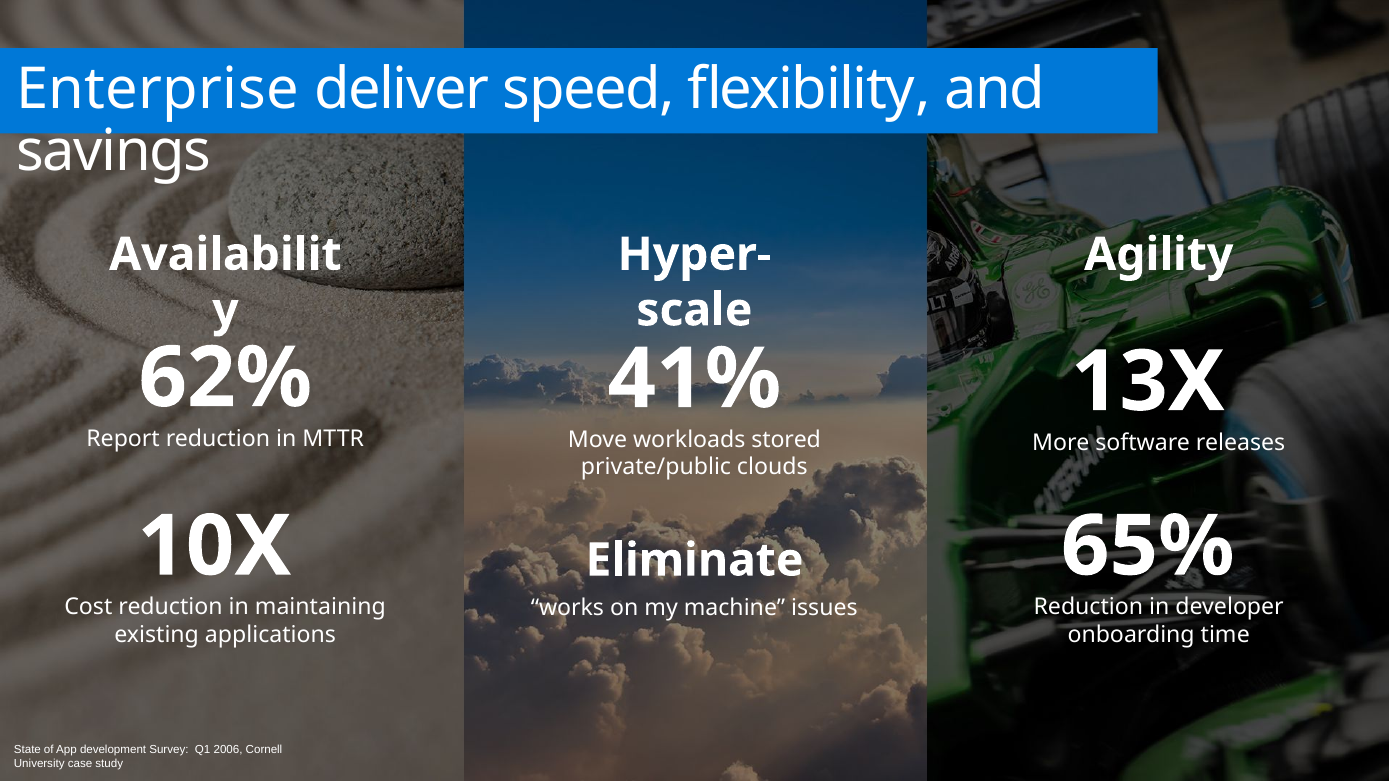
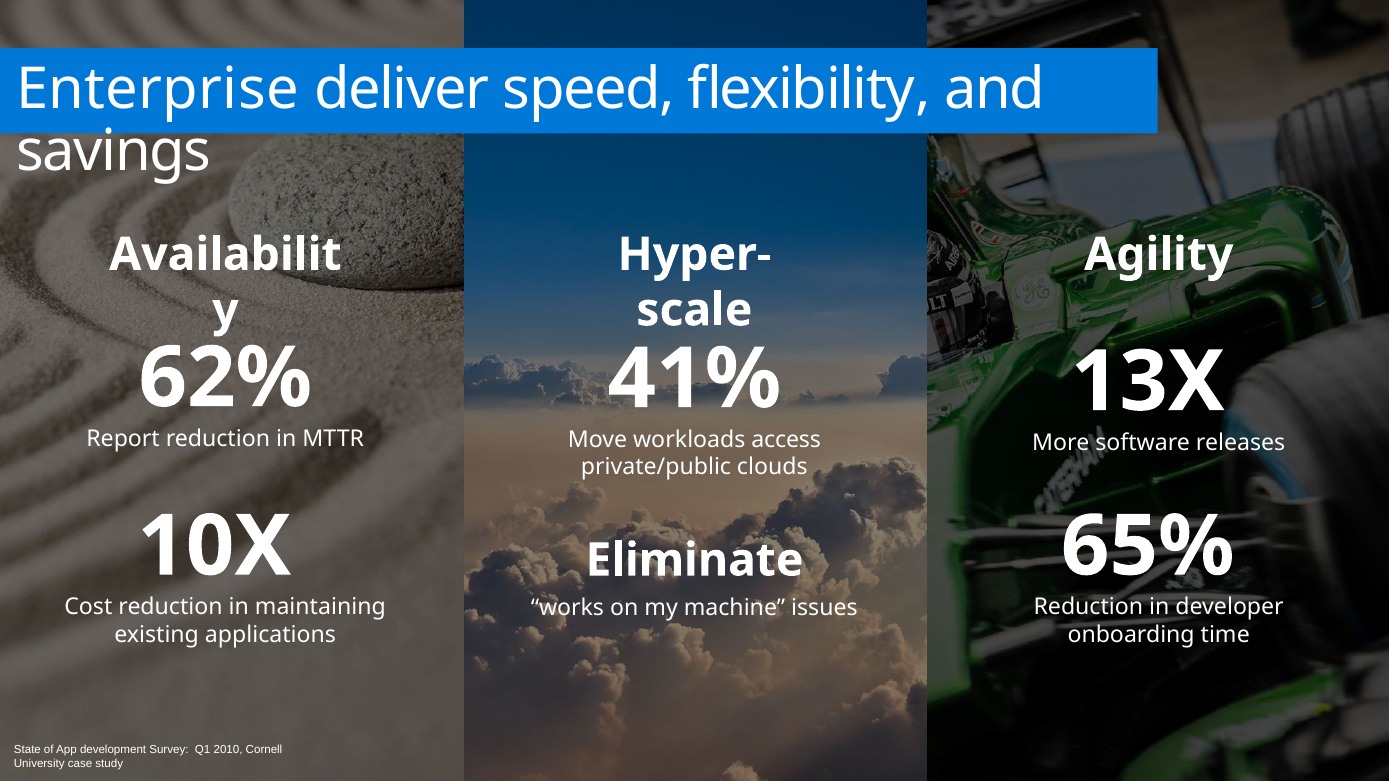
stored: stored -> access
2006: 2006 -> 2010
